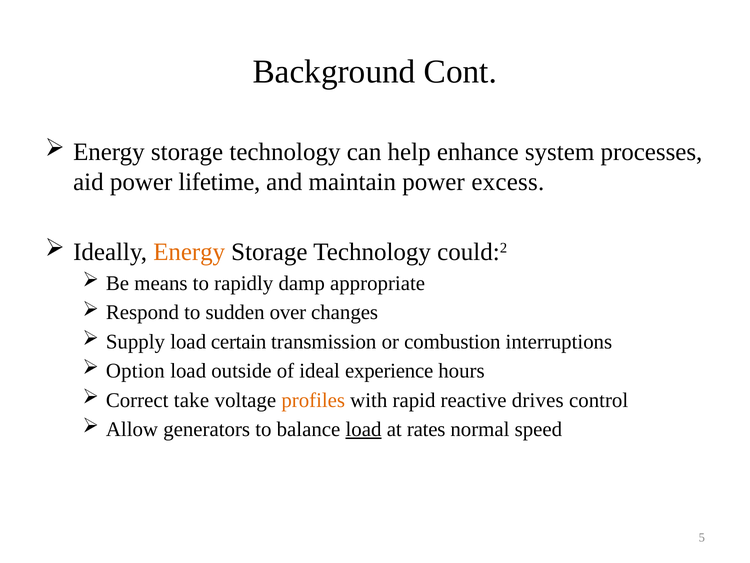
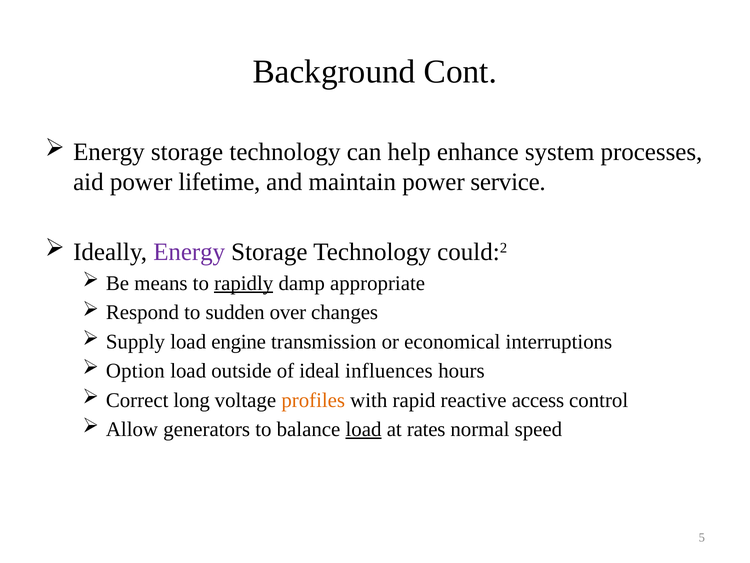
excess: excess -> service
Energy at (189, 252) colour: orange -> purple
rapidly underline: none -> present
certain: certain -> engine
combustion: combustion -> economical
experience: experience -> influences
take: take -> long
drives: drives -> access
